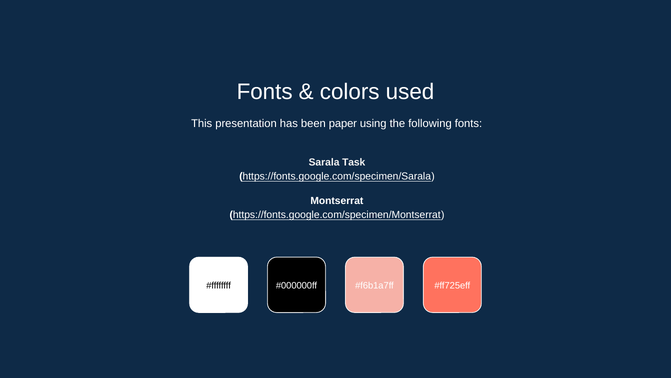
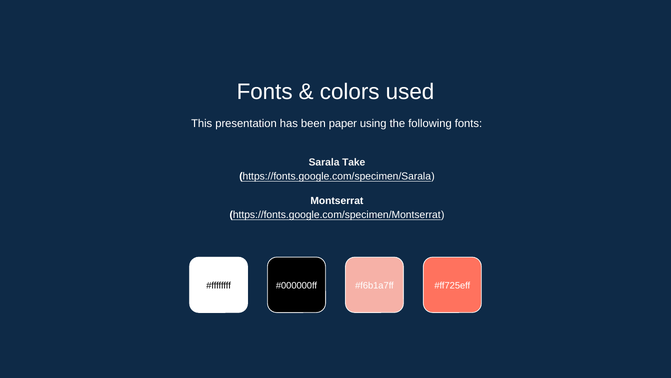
Task: Task -> Take
